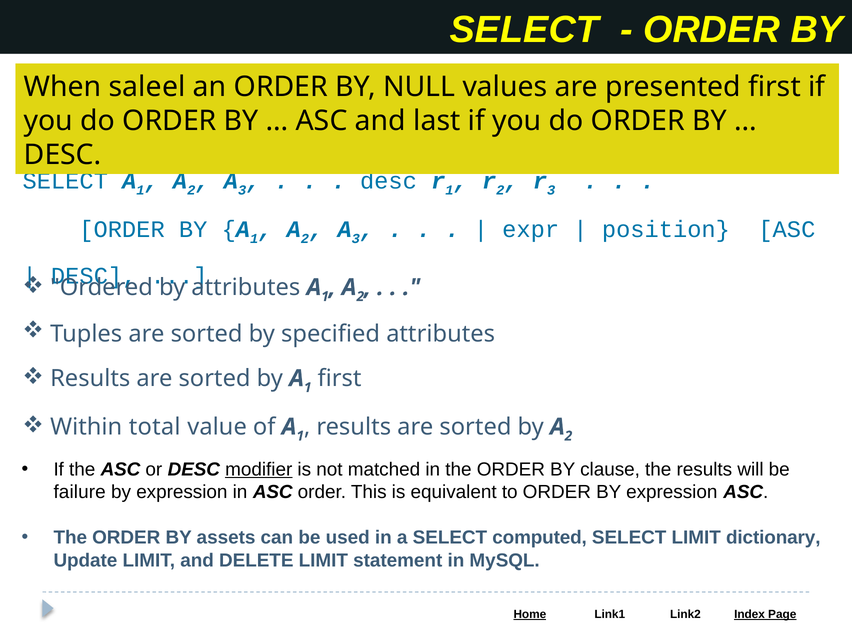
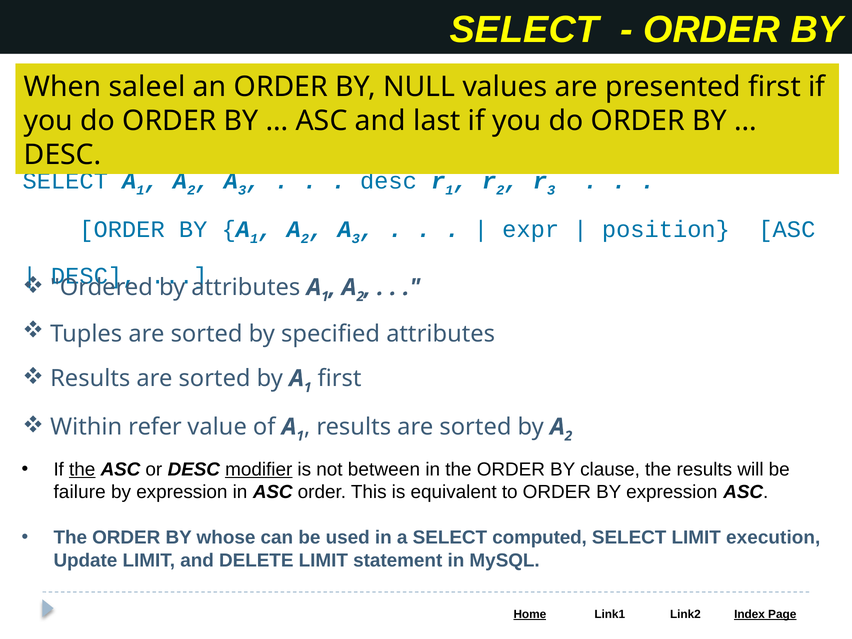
total: total -> refer
the at (82, 470) underline: none -> present
matched: matched -> between
assets: assets -> whose
dictionary: dictionary -> execution
